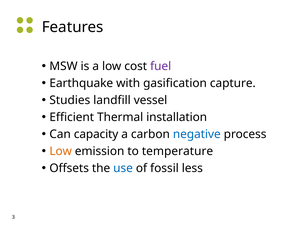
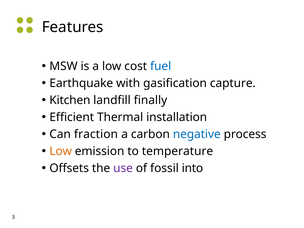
fuel colour: purple -> blue
Studies: Studies -> Kitchen
vessel: vessel -> finally
capacity: capacity -> fraction
use colour: blue -> purple
less: less -> into
